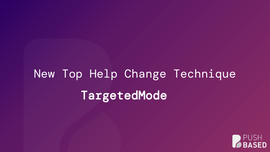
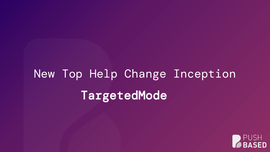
Technique: Technique -> Inception
